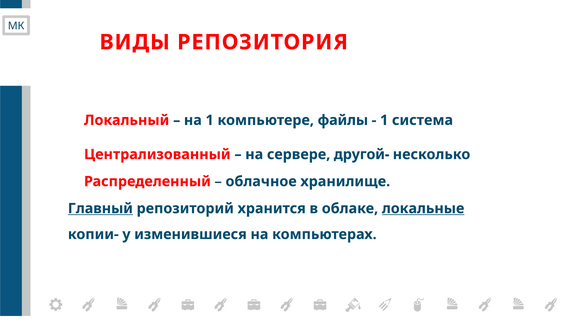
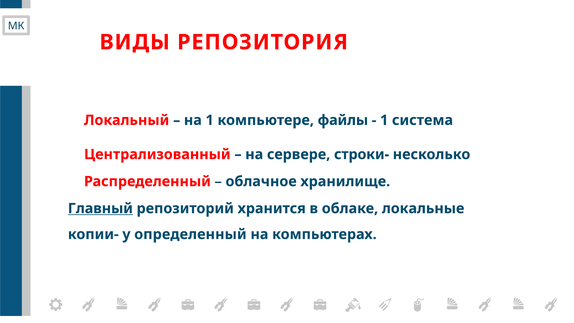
другой-: другой- -> строки-
локальные underline: present -> none
изменившиеся: изменившиеся -> определенный
